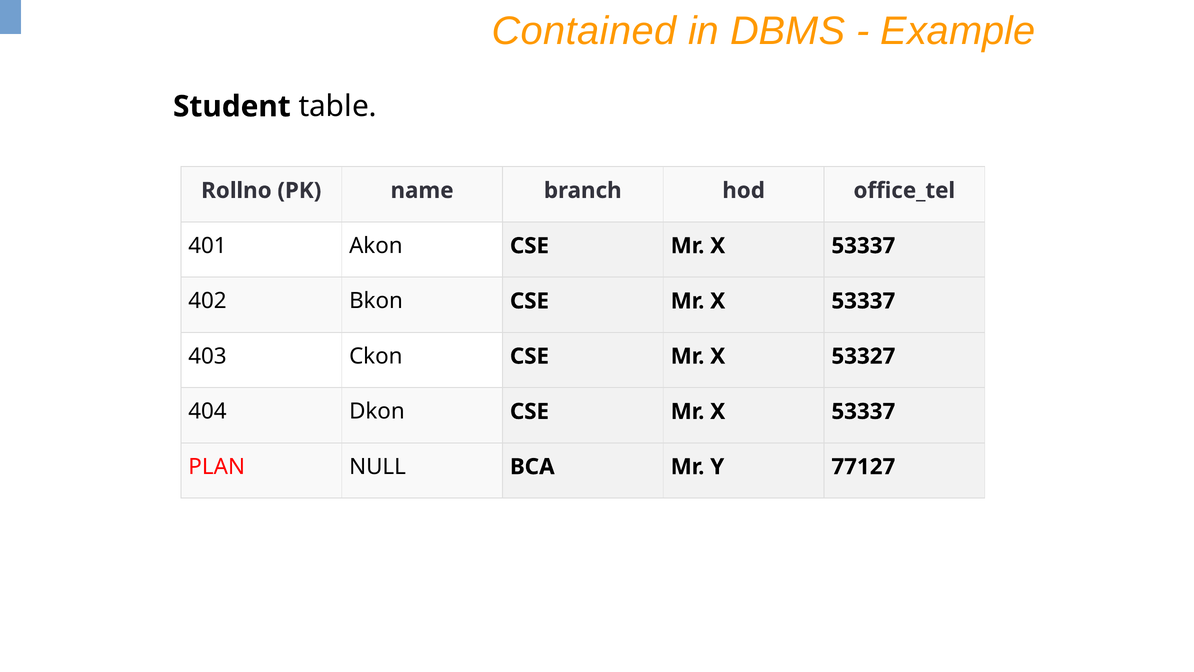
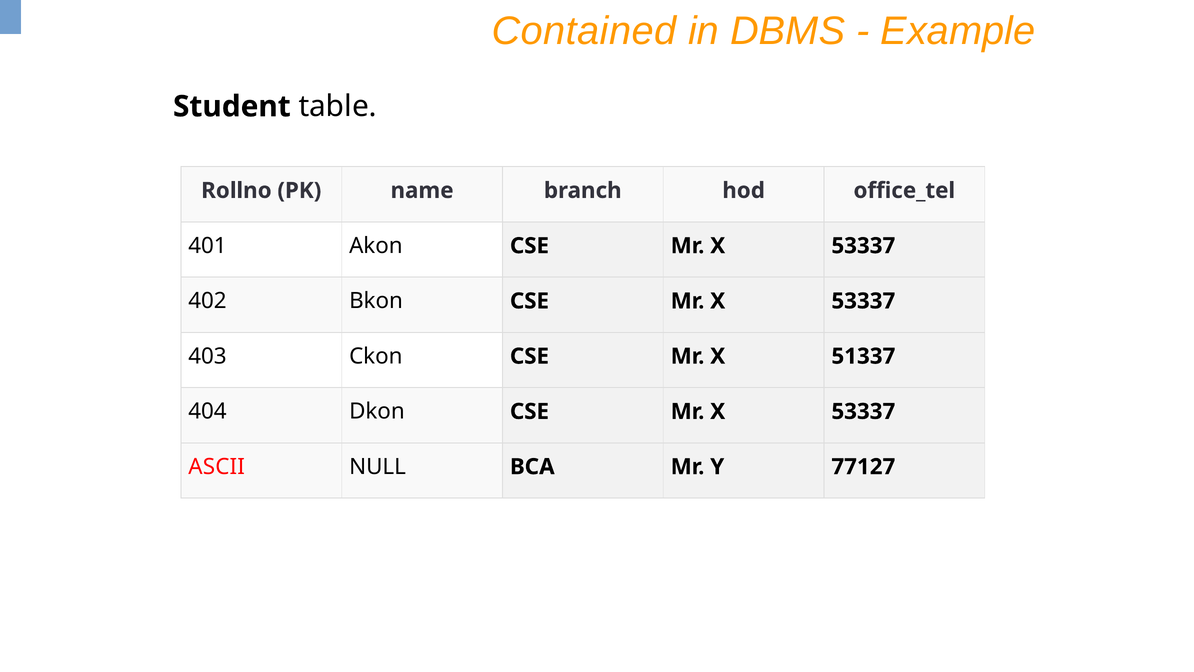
53327: 53327 -> 51337
PLAN: PLAN -> ASCII
